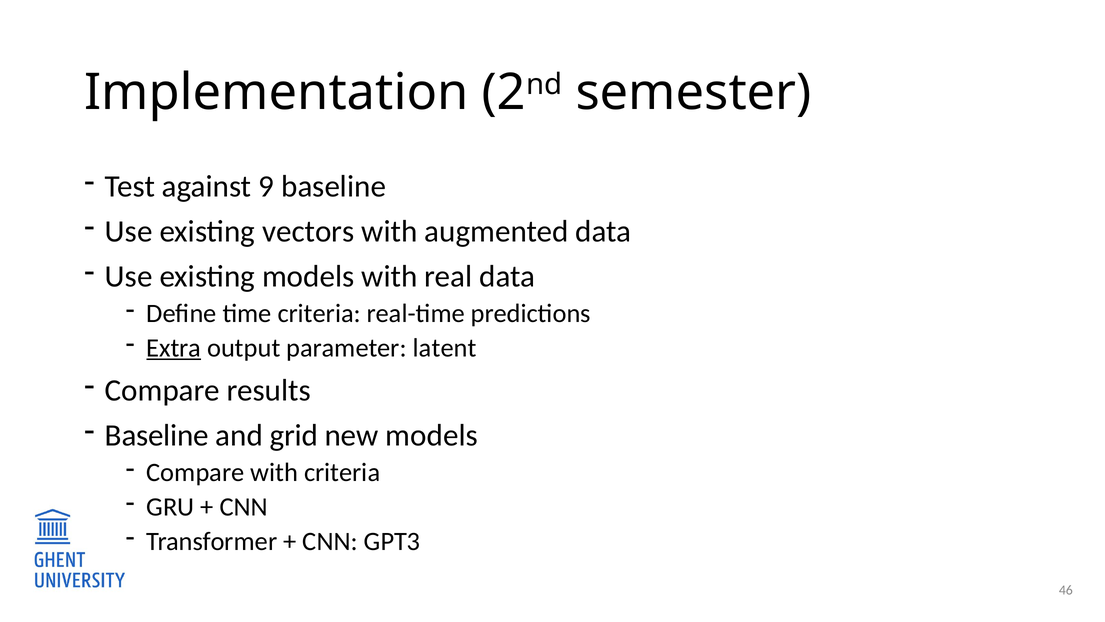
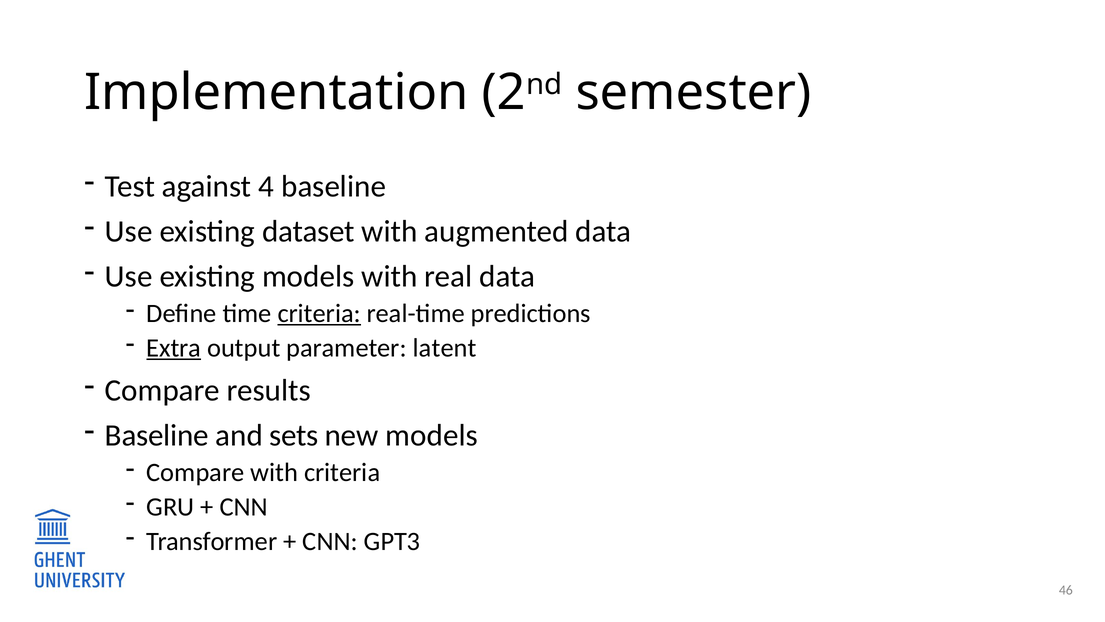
9: 9 -> 4
vectors: vectors -> dataset
criteria at (319, 313) underline: none -> present
grid: grid -> sets
